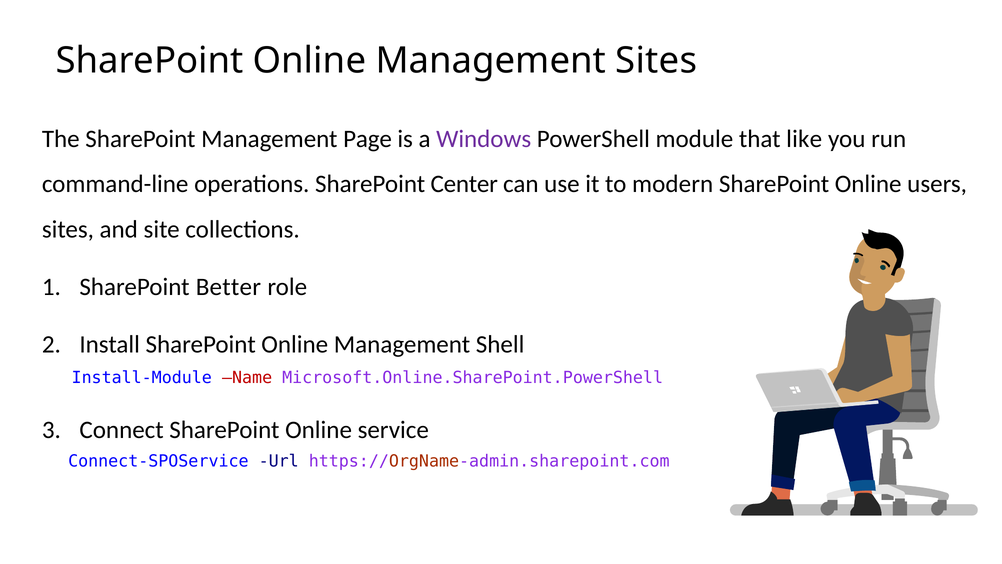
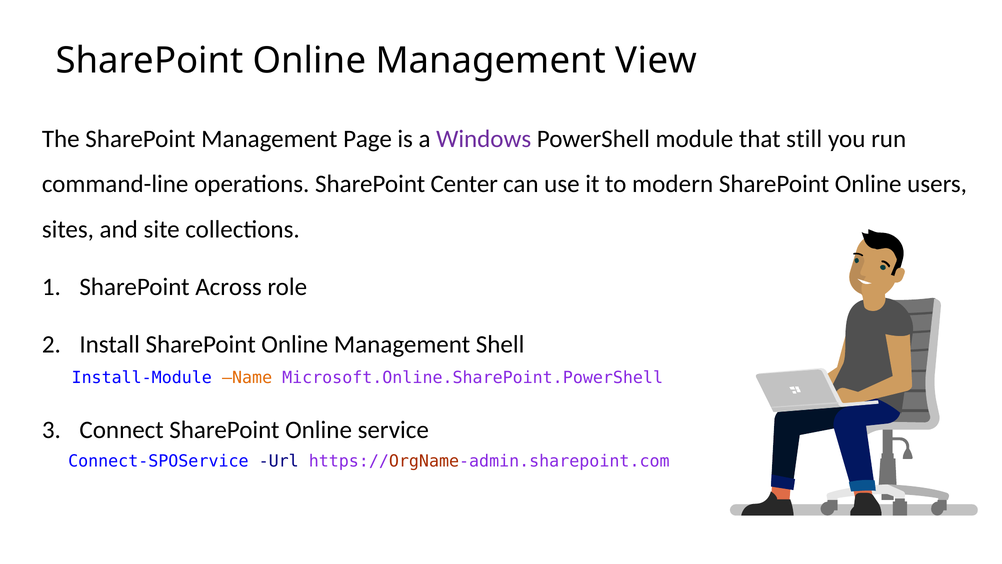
Management Sites: Sites -> View
like: like -> still
Better: Better -> Across
Name colour: red -> orange
